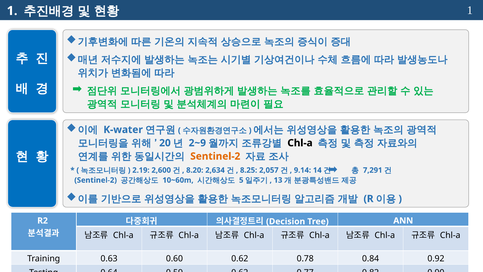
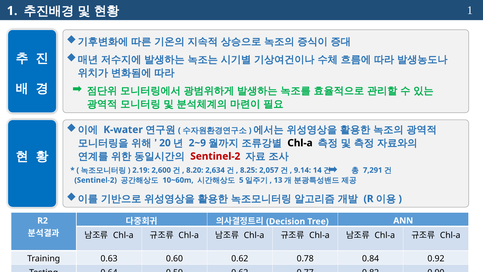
Sentinel-2 at (215, 156) colour: orange -> red
